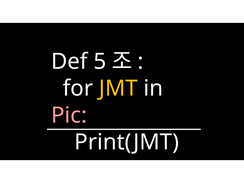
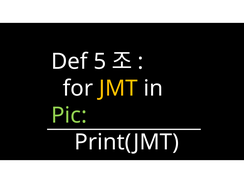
Pic colour: pink -> light green
